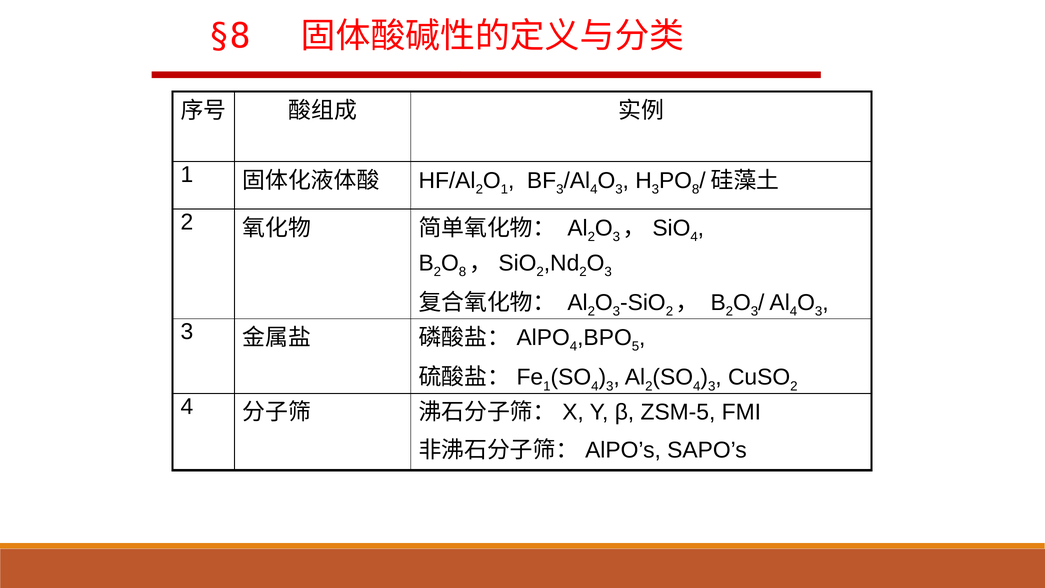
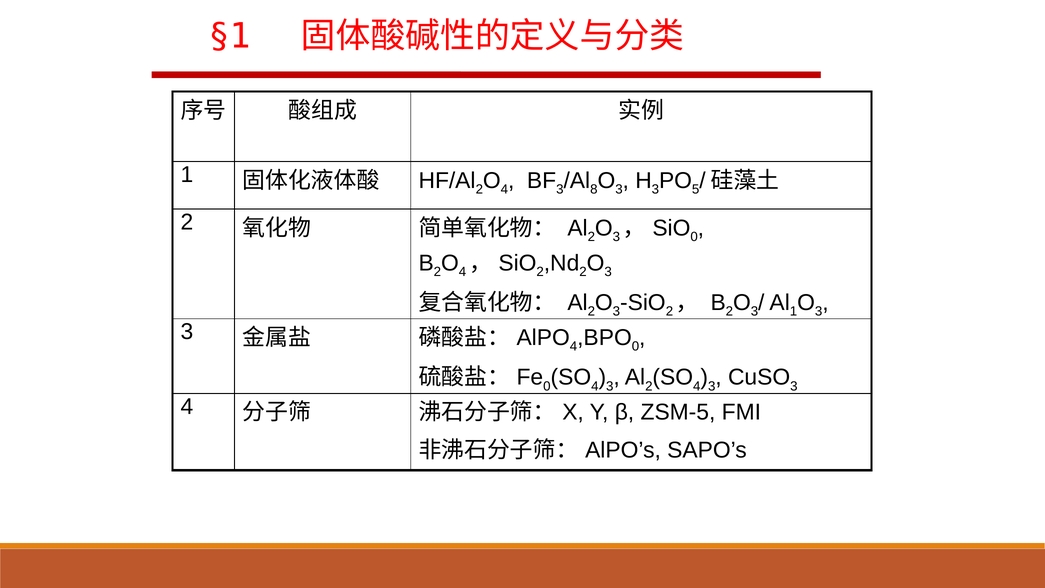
§8: §8 -> §1
1 at (504, 189): 1 -> 4
4 at (594, 189): 4 -> 8
8 at (696, 189): 8 -> 5
4 at (694, 237): 4 -> 0
8 at (463, 272): 8 -> 4
4 at (794, 311): 4 -> 1
5 at (635, 346): 5 -> 0
1 at (547, 386): 1 -> 0
2 at (794, 386): 2 -> 3
